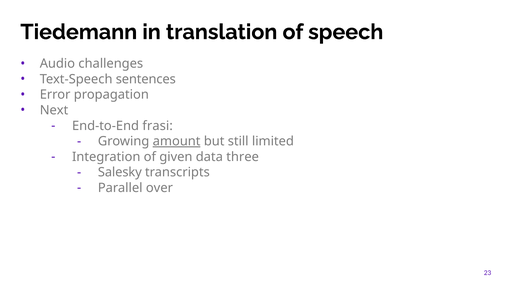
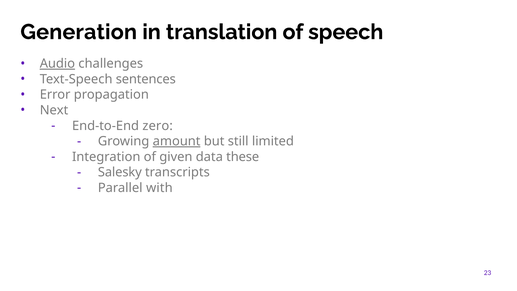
Tiedemann: Tiedemann -> Generation
Audio underline: none -> present
frasi: frasi -> zero
three: three -> these
over: over -> with
